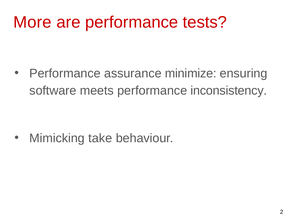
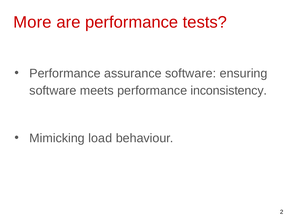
assurance minimize: minimize -> software
take: take -> load
